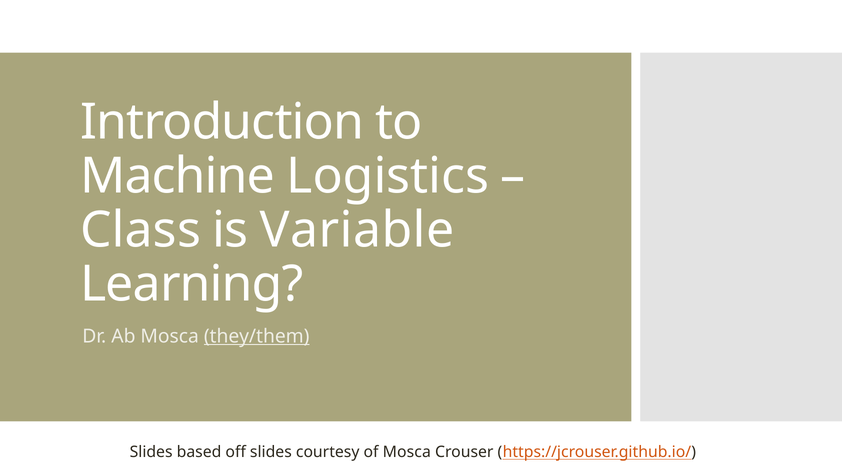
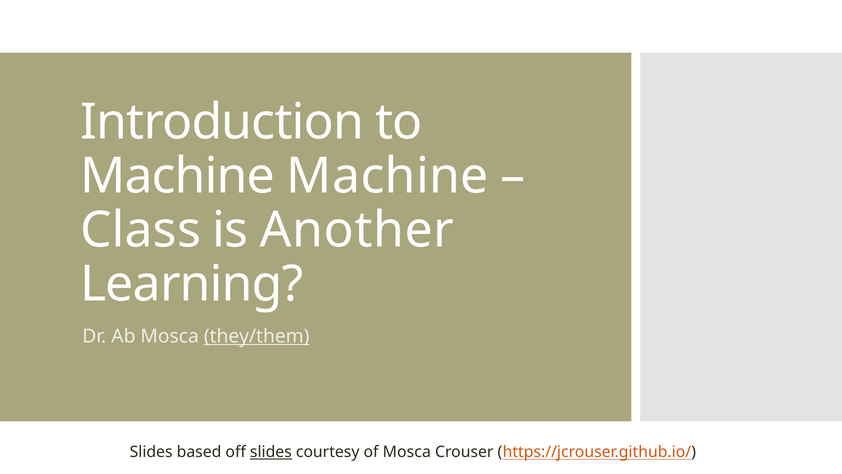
Machine Logistics: Logistics -> Machine
Variable: Variable -> Another
slides at (271, 452) underline: none -> present
